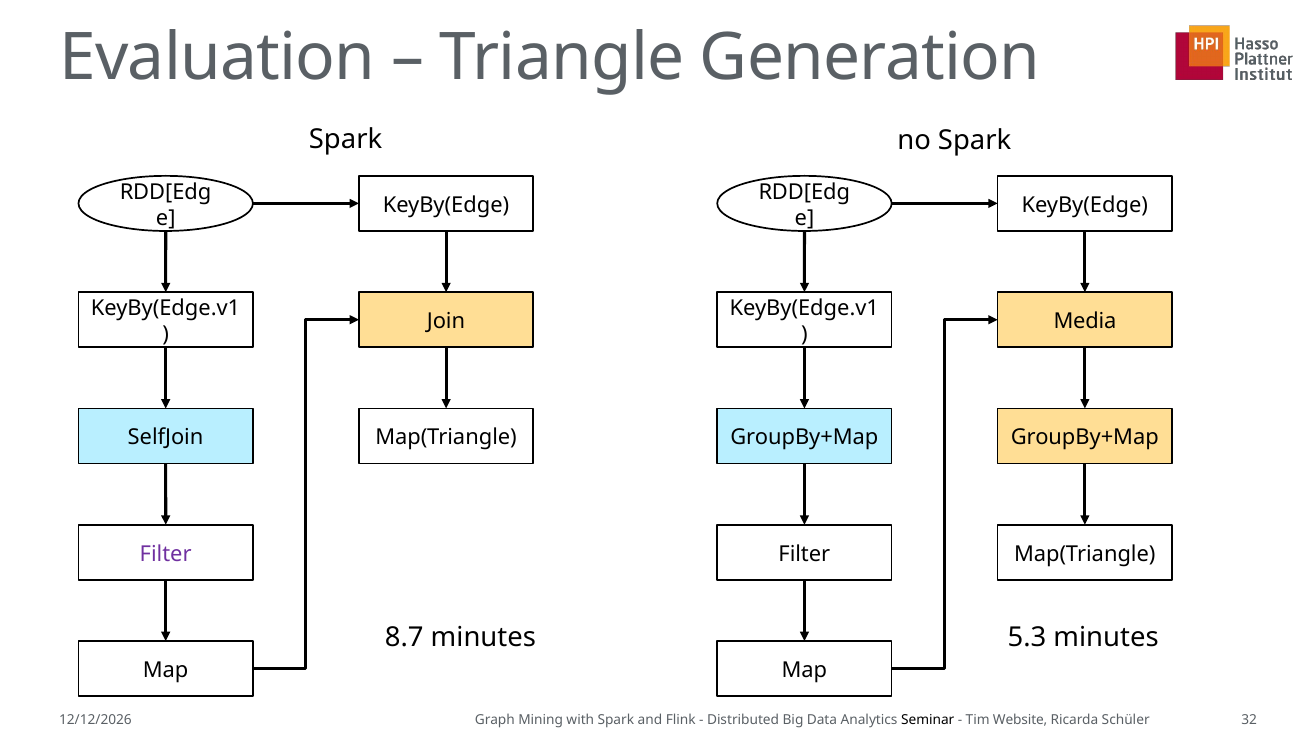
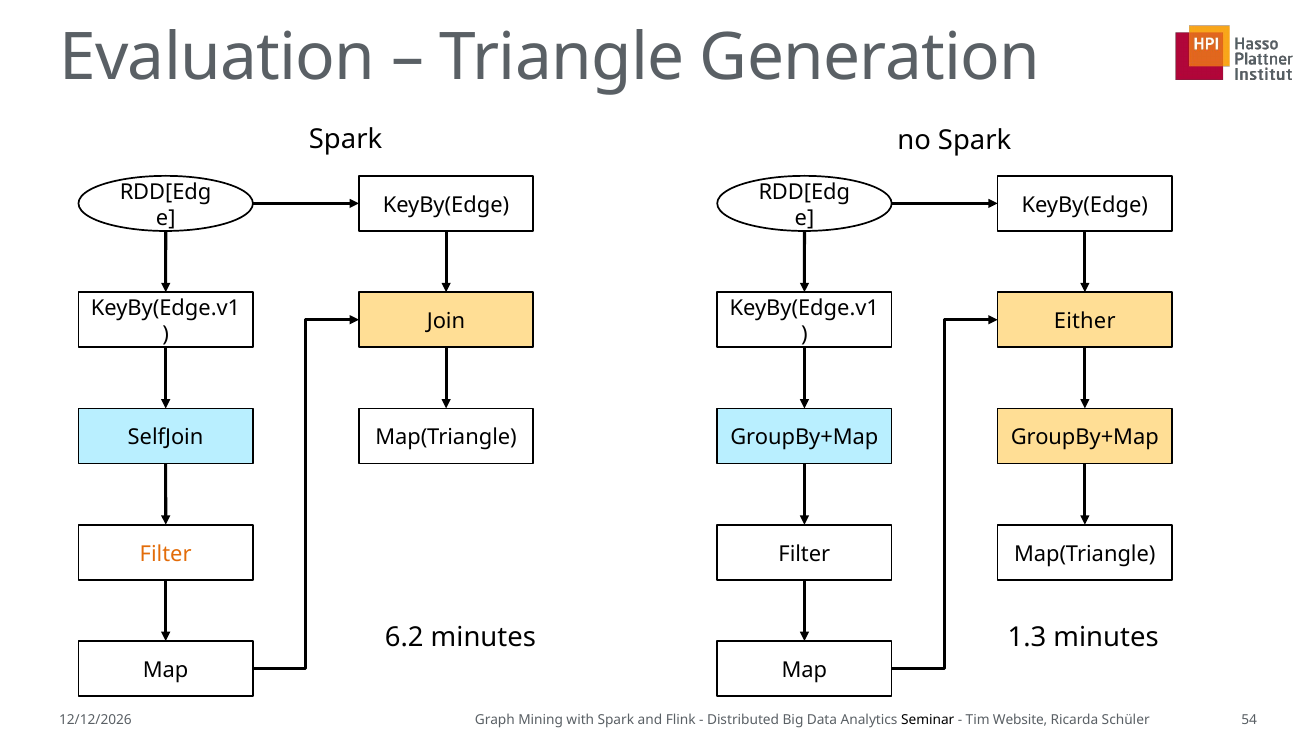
Media: Media -> Either
Filter at (166, 554) colour: purple -> orange
8.7: 8.7 -> 6.2
5.3: 5.3 -> 1.3
32: 32 -> 54
